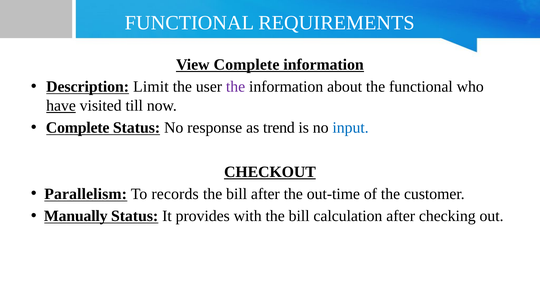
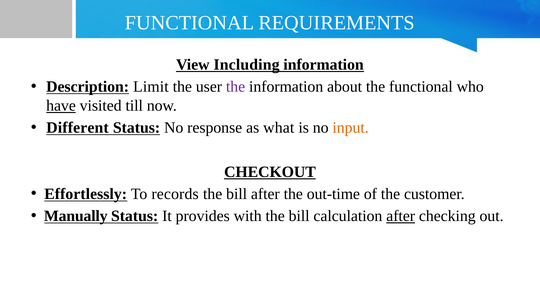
View Complete: Complete -> Including
Complete at (78, 128): Complete -> Different
trend: trend -> what
input colour: blue -> orange
Parallelism: Parallelism -> Effortlessly
after at (401, 216) underline: none -> present
